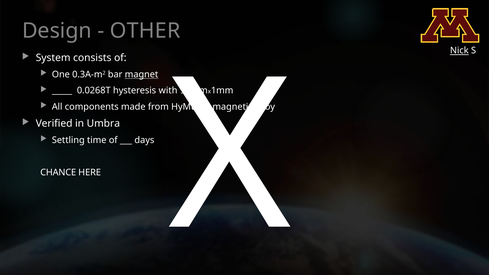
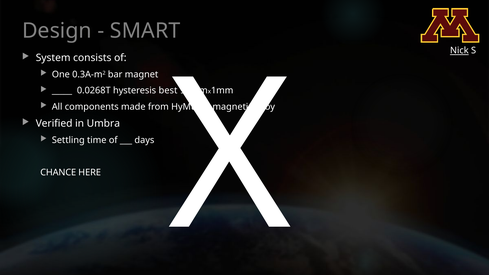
OTHER: OTHER -> SMART
magnet underline: present -> none
with: with -> best
